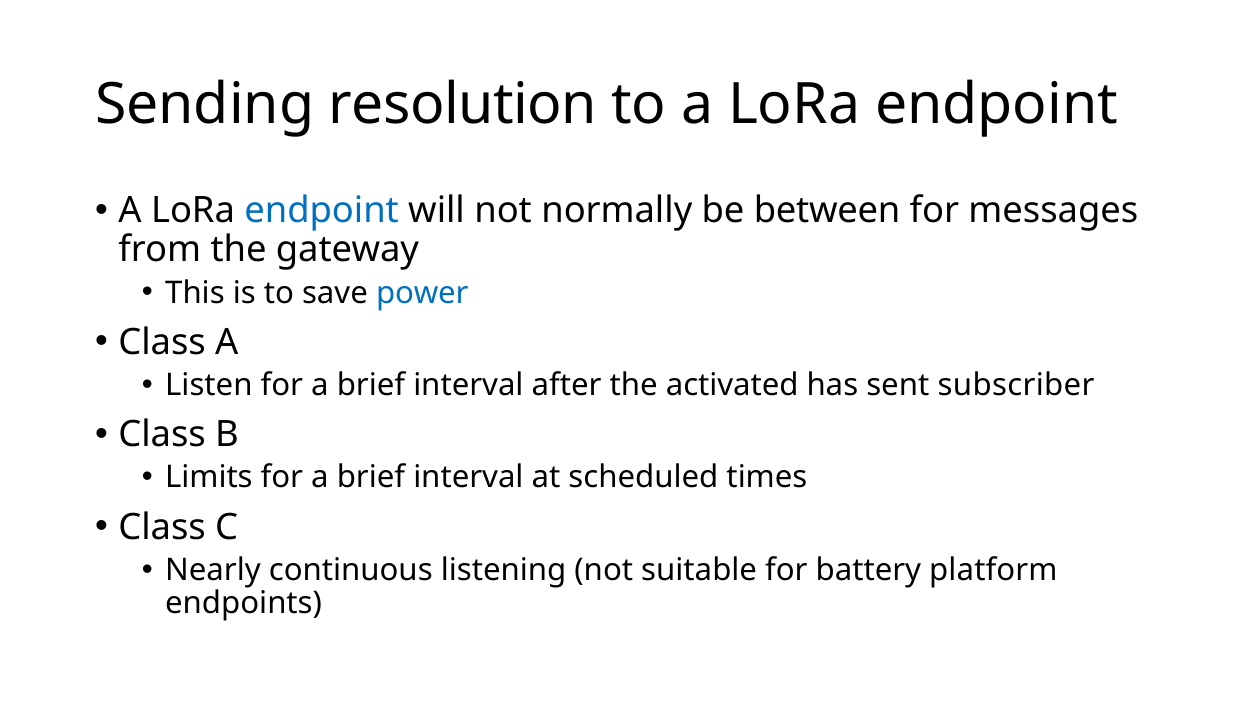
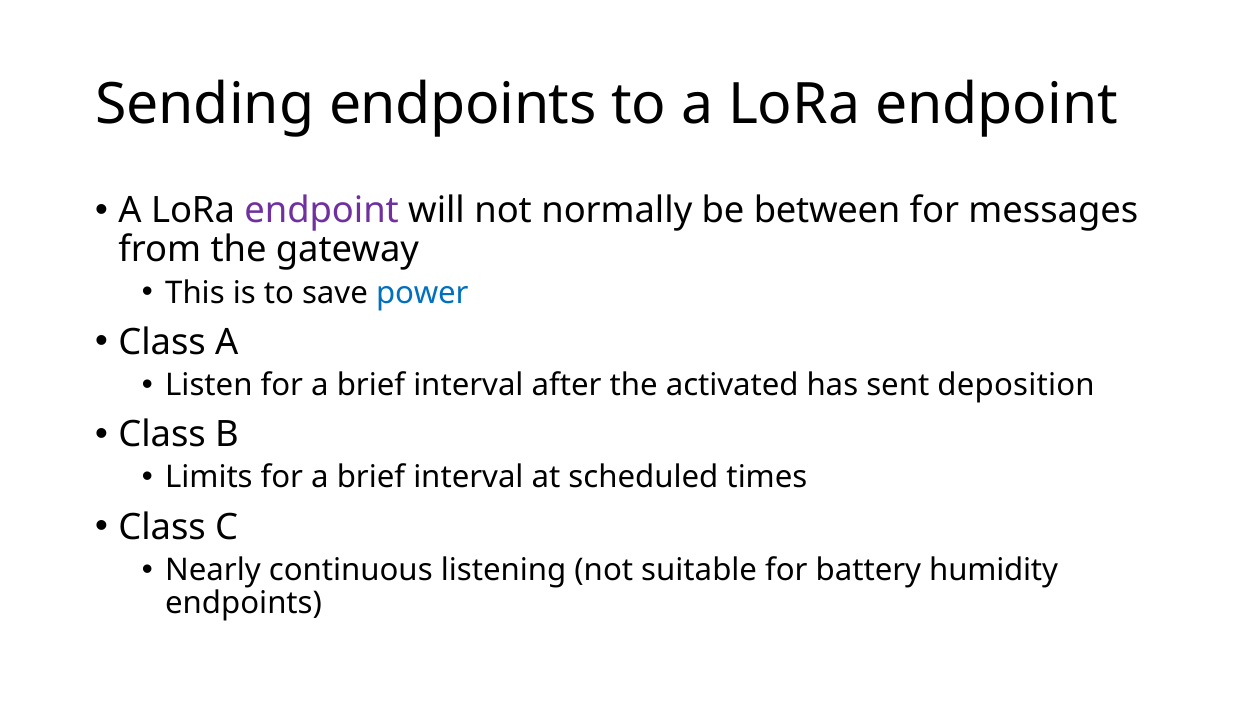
Sending resolution: resolution -> endpoints
endpoint at (322, 211) colour: blue -> purple
subscriber: subscriber -> deposition
platform: platform -> humidity
